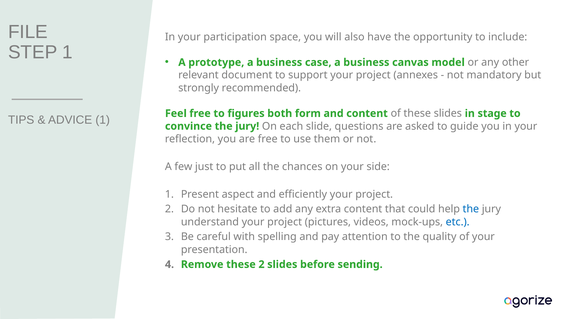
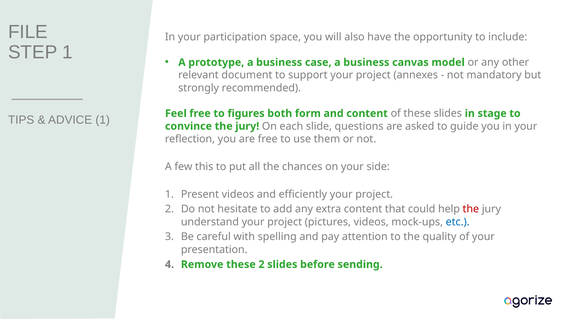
just: just -> this
Present aspect: aspect -> videos
the at (471, 209) colour: blue -> red
